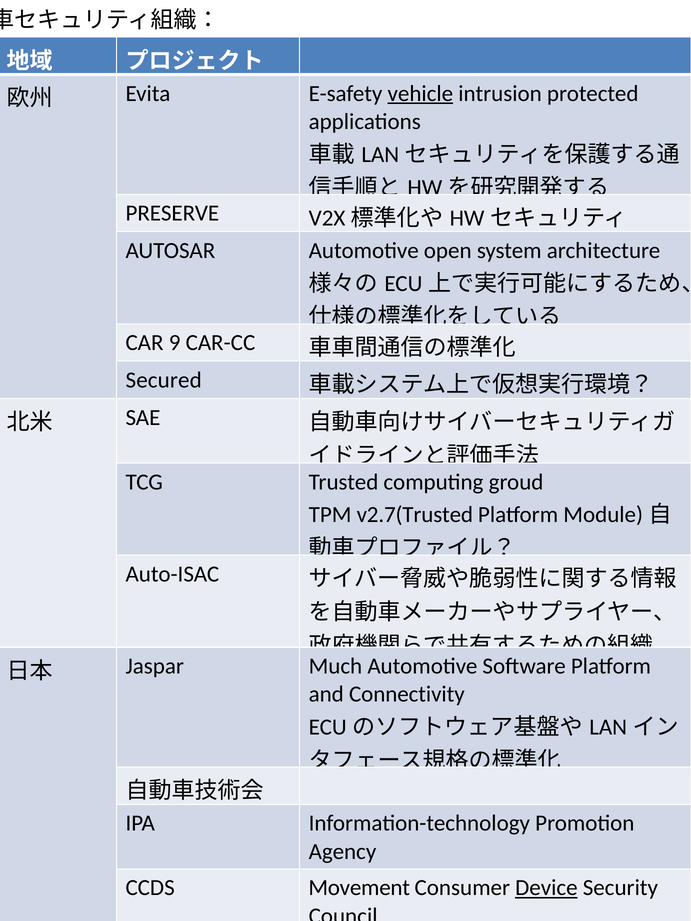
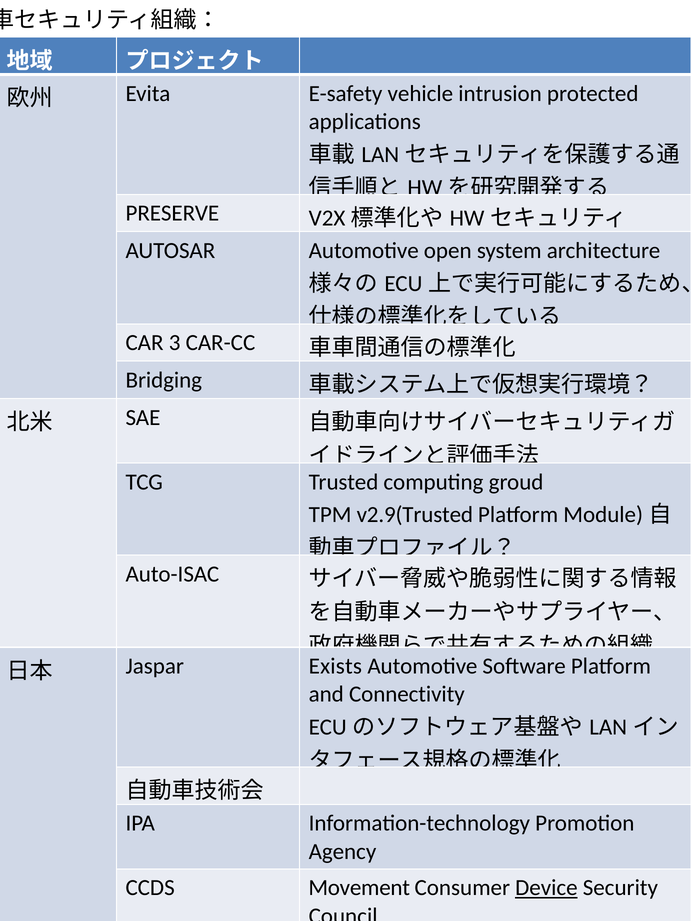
vehicle underline: present -> none
9: 9 -> 3
Secured: Secured -> Bridging
v2.7(Trusted: v2.7(Trusted -> v2.9(Trusted
Much: Much -> Exists
